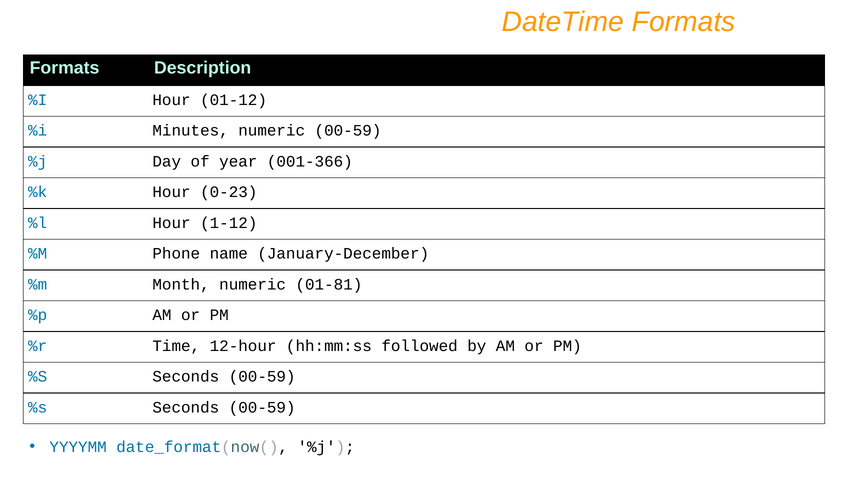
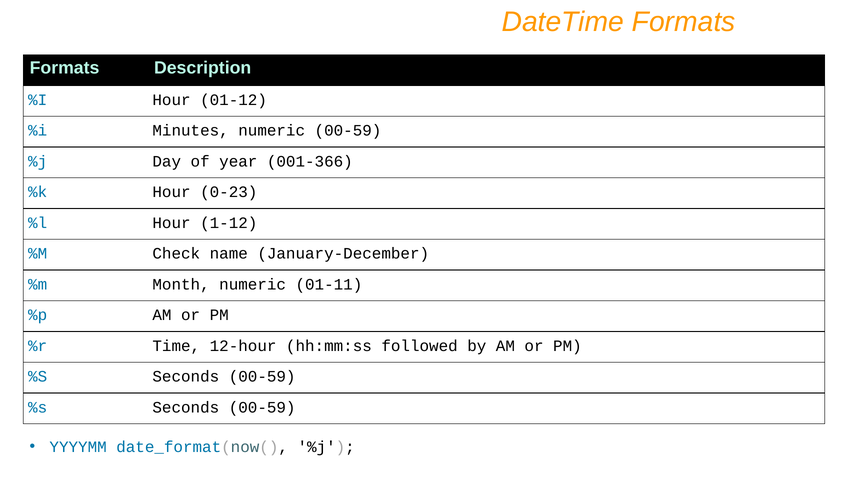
Phone: Phone -> Check
01-81: 01-81 -> 01-11
